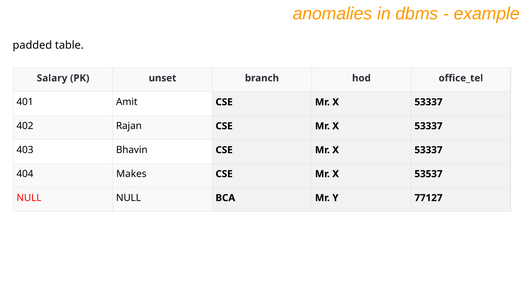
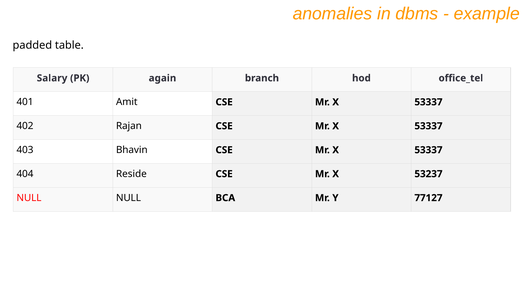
unset: unset -> again
Makes: Makes -> Reside
53537: 53537 -> 53237
